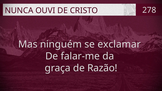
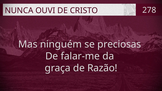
exclamar: exclamar -> preciosas
